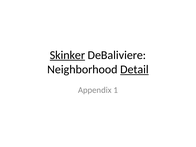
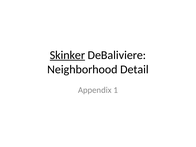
Detail underline: present -> none
